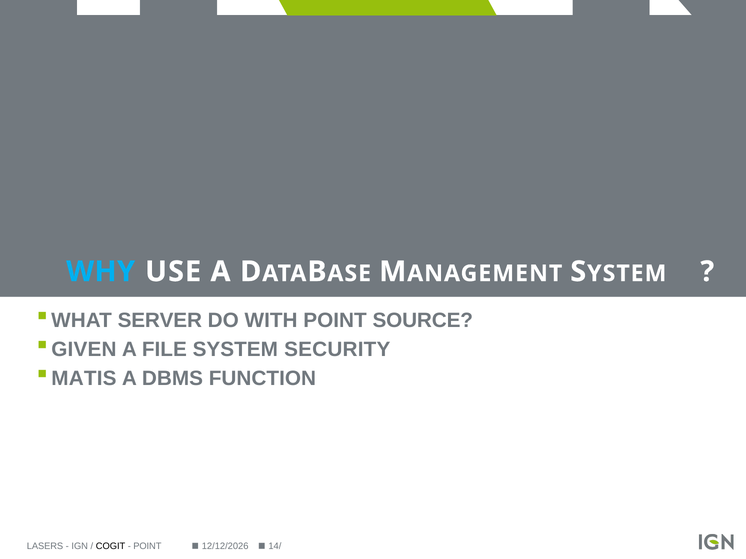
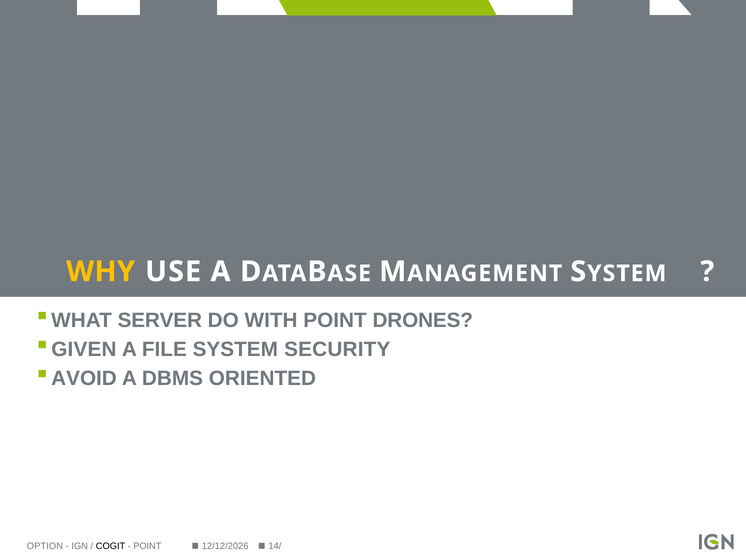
WHY colour: light blue -> yellow
SOURCE: SOURCE -> DRONES
MATIS: MATIS -> AVOID
FUNCTION: FUNCTION -> ORIENTED
LASERS: LASERS -> OPTION
